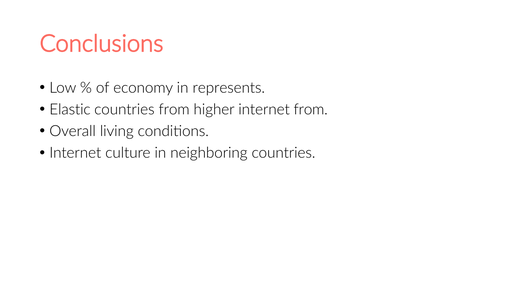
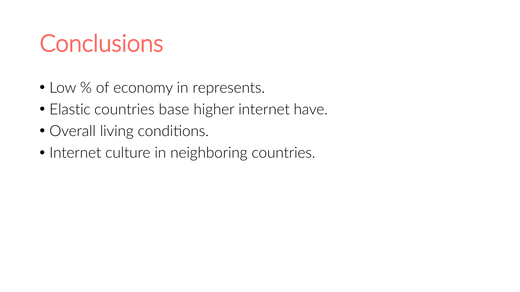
countries from: from -> base
internet from: from -> have
